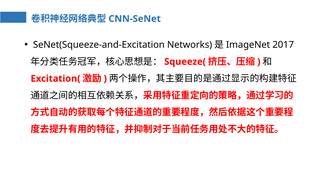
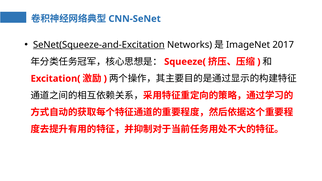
SeNet(Squeeze-and-Excitation underline: none -> present
